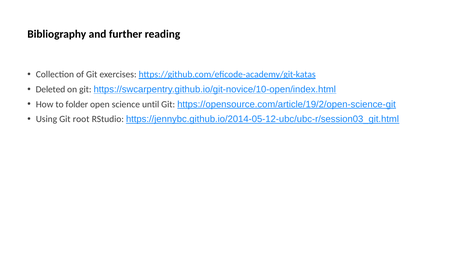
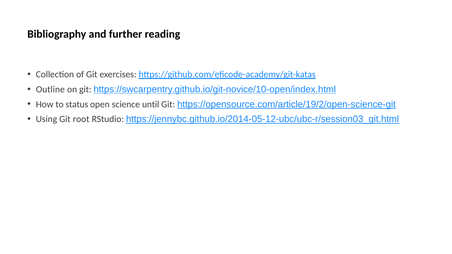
Deleted: Deleted -> Outline
folder: folder -> status
